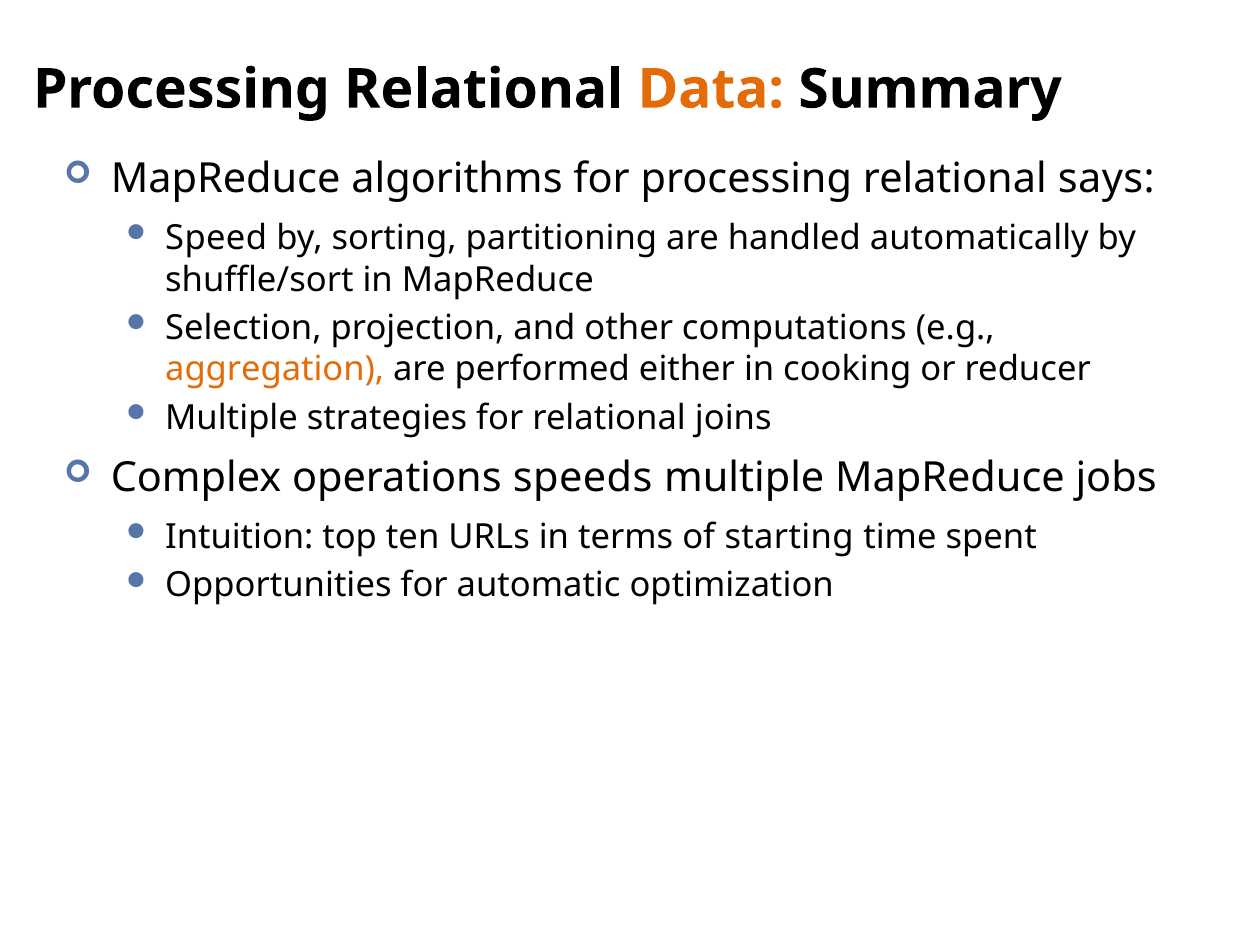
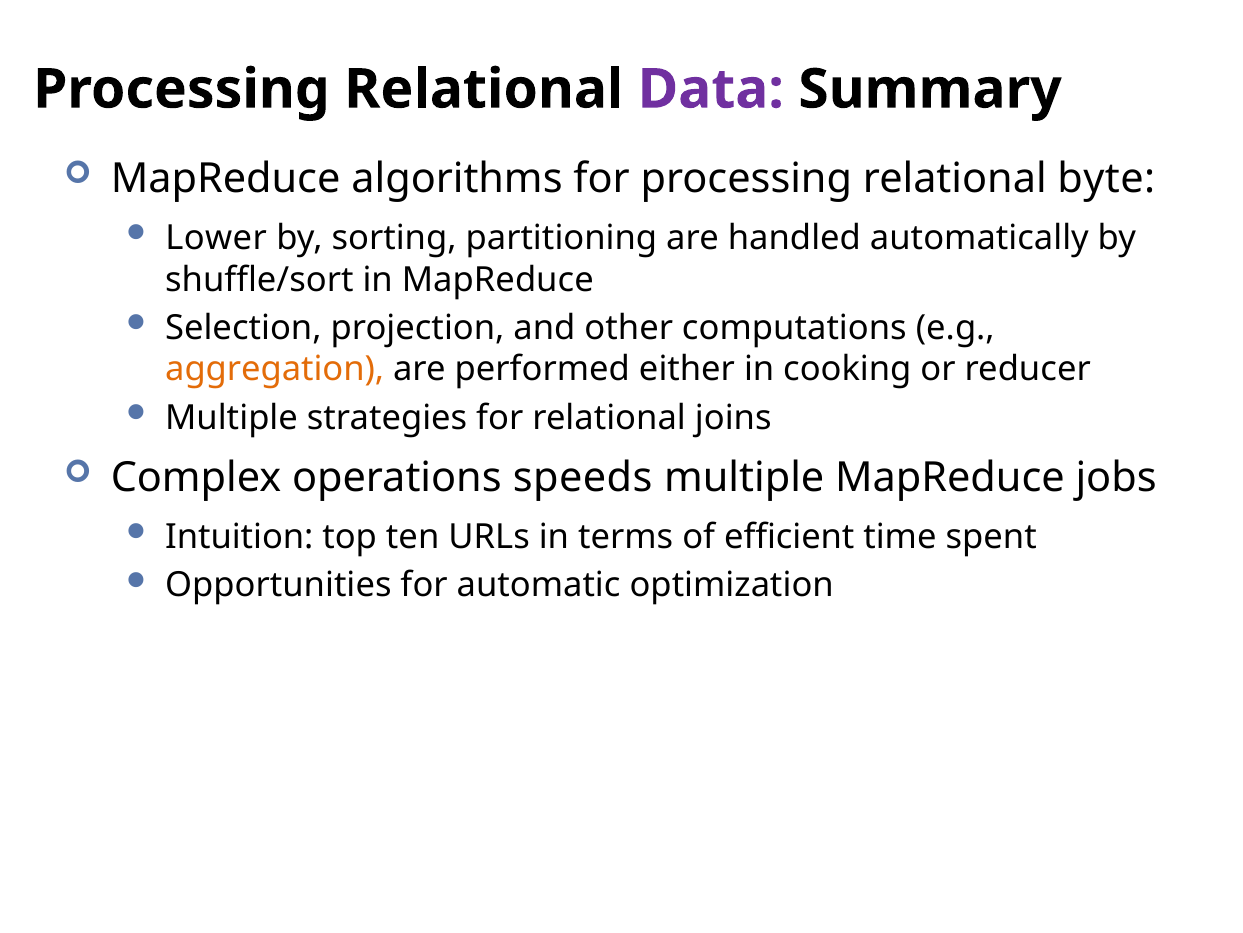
Data colour: orange -> purple
says: says -> byte
Speed: Speed -> Lower
starting: starting -> efficient
